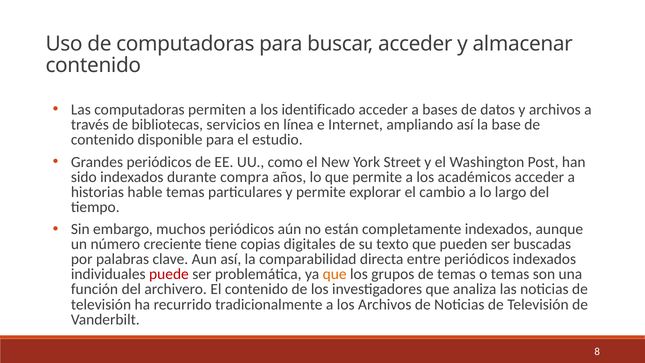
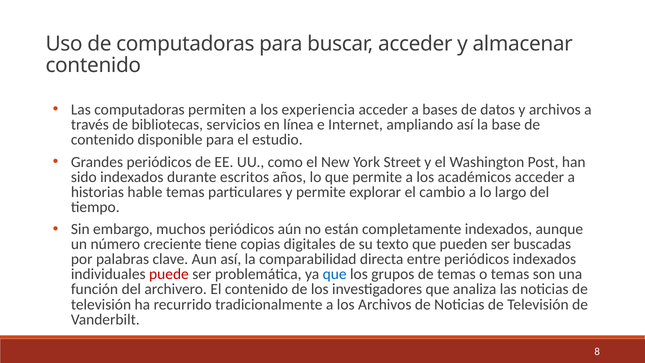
identificado: identificado -> experiencia
compra: compra -> escritos
que at (335, 274) colour: orange -> blue
